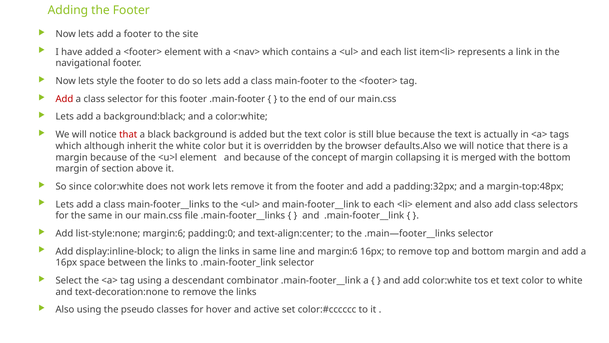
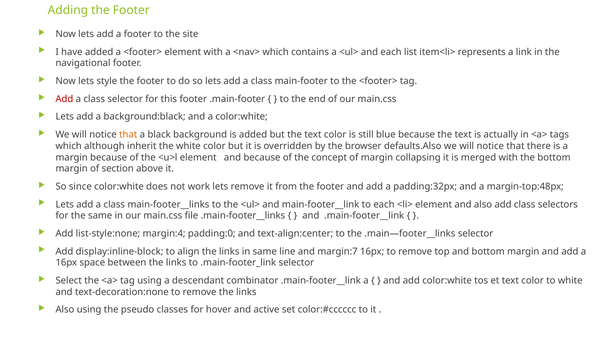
that at (128, 134) colour: red -> orange
list-style:none margin:6: margin:6 -> margin:4
and margin:6: margin:6 -> margin:7
